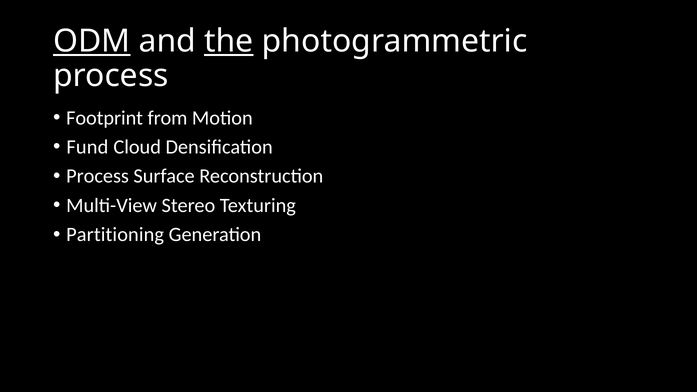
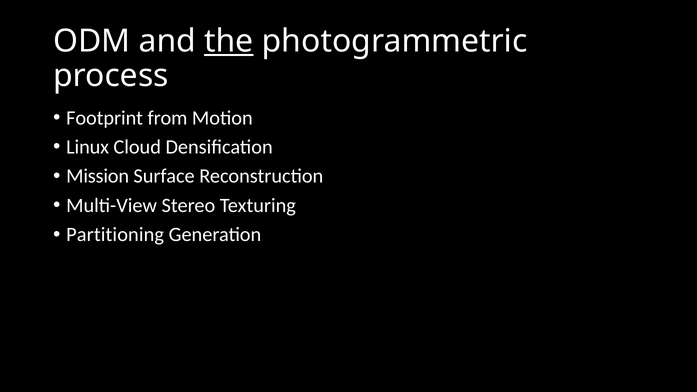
ODM underline: present -> none
Fund: Fund -> Linux
Process at (98, 176): Process -> Mission
